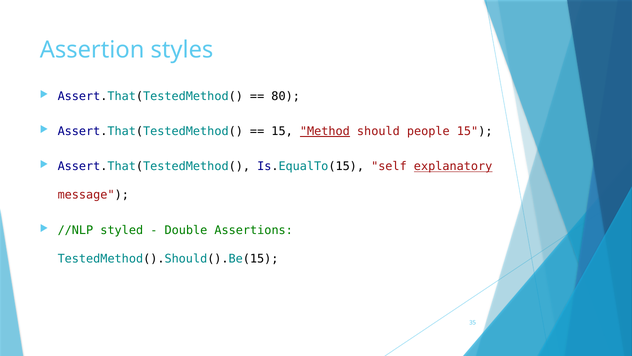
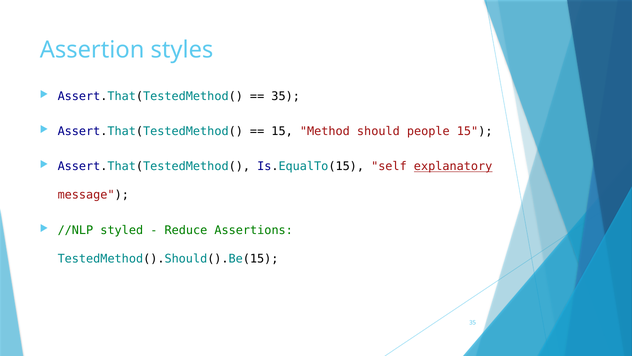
80 at (286, 96): 80 -> 35
Method underline: present -> none
Double: Double -> Reduce
